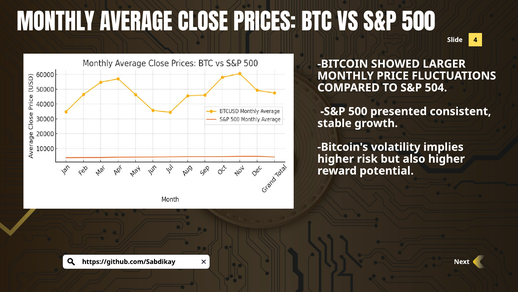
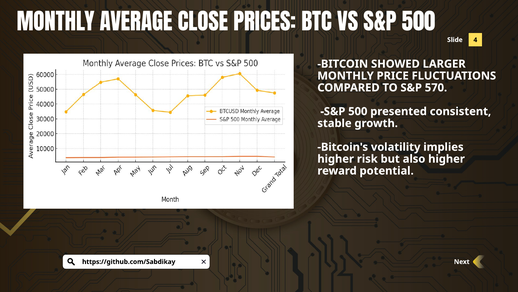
504: 504 -> 570
